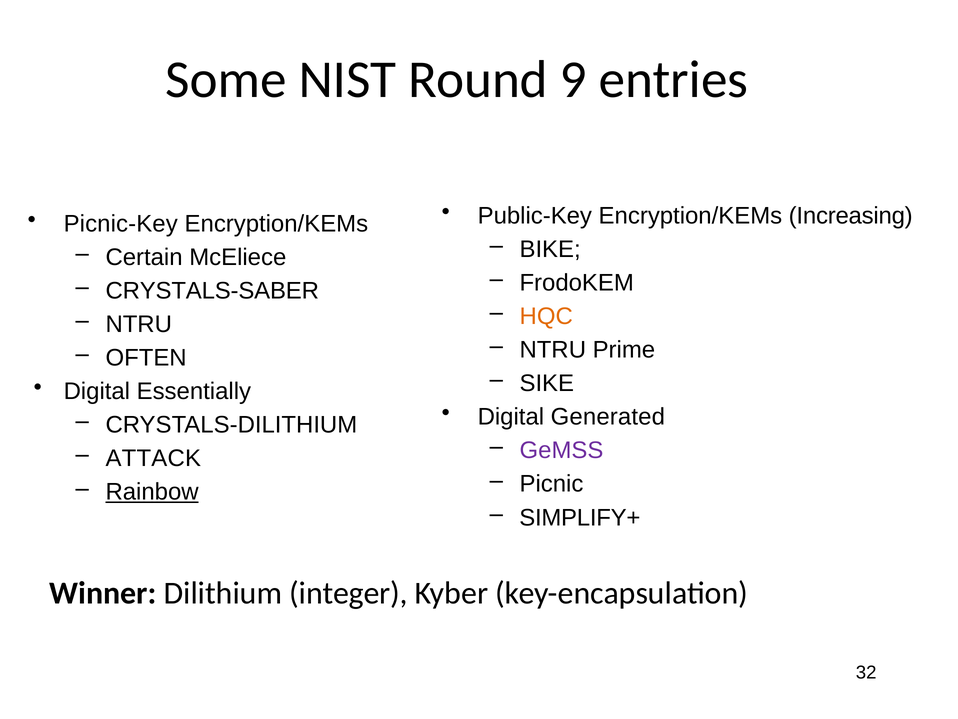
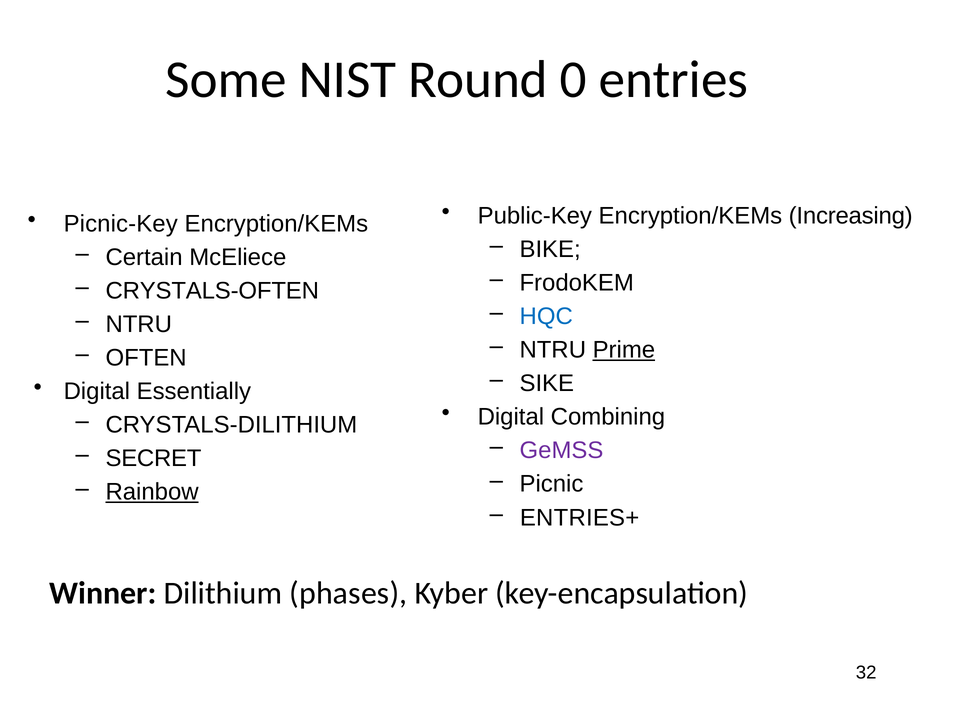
9: 9 -> 0
CRYSTALS-SABER: CRYSTALS-SABER -> CRYSTALS-OFTEN
HQC colour: orange -> blue
Prime underline: none -> present
Generated: Generated -> Combining
ATTACK: ATTACK -> SECRET
SIMPLIFY+: SIMPLIFY+ -> ENTRIES+
integer: integer -> phases
